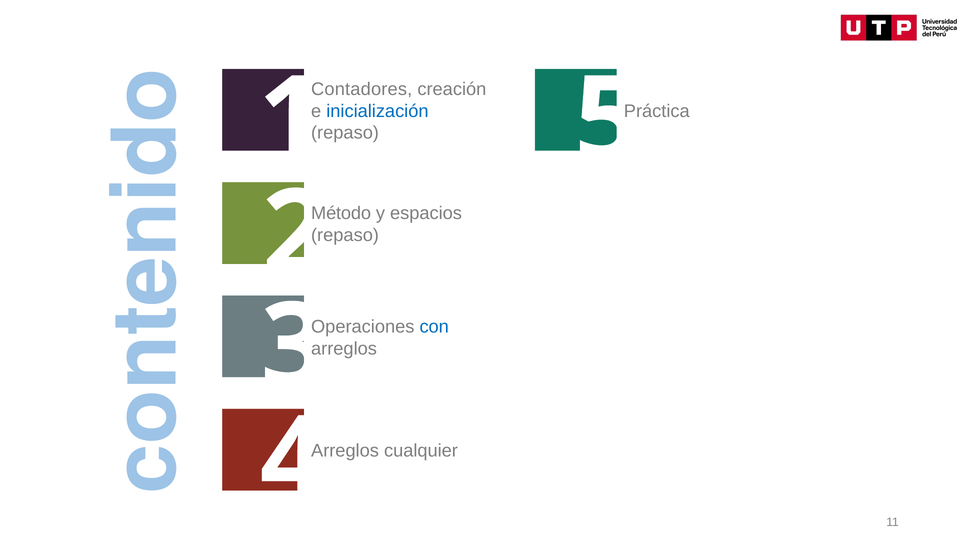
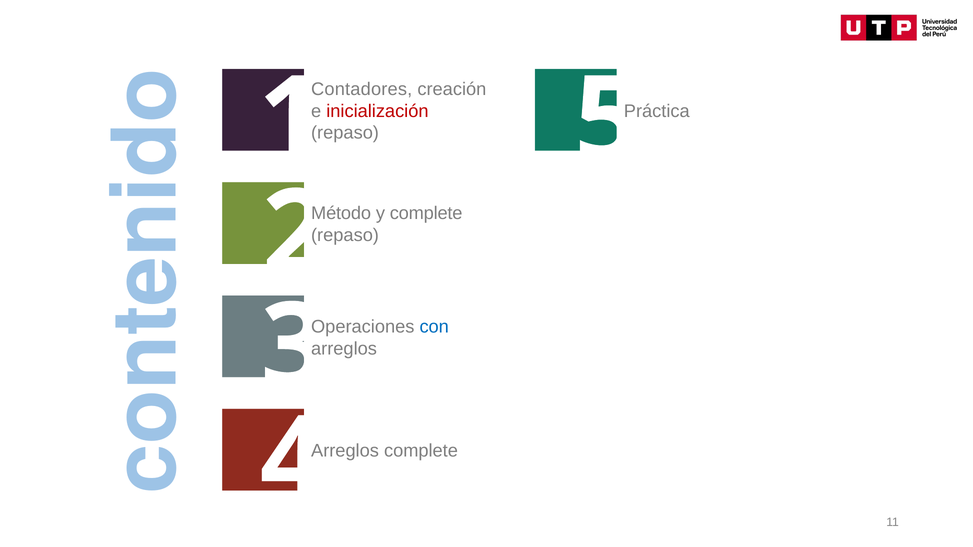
inicialización colour: blue -> red
y espacios: espacios -> complete
cualquier at (421, 451): cualquier -> complete
